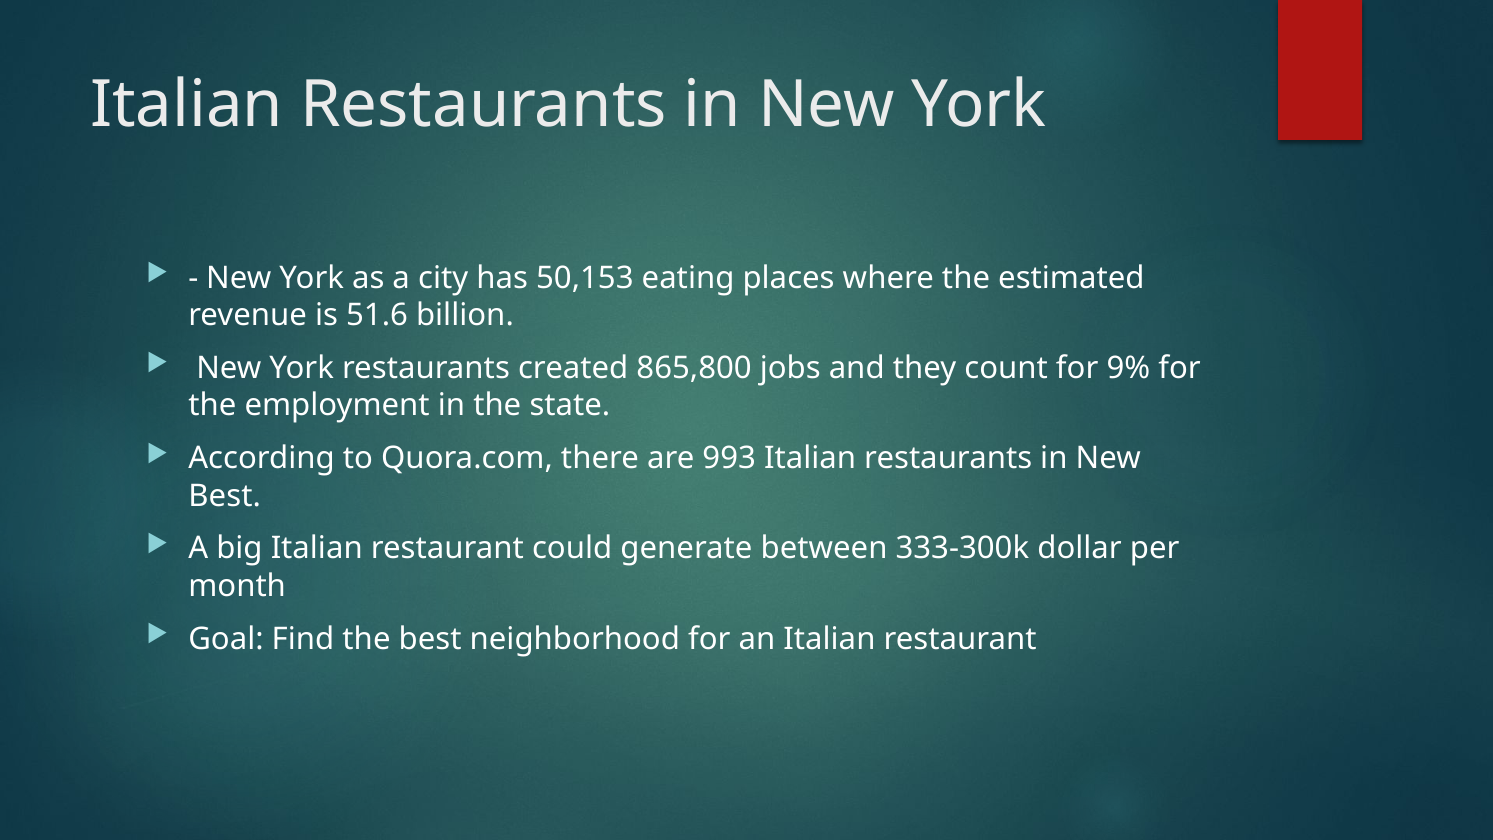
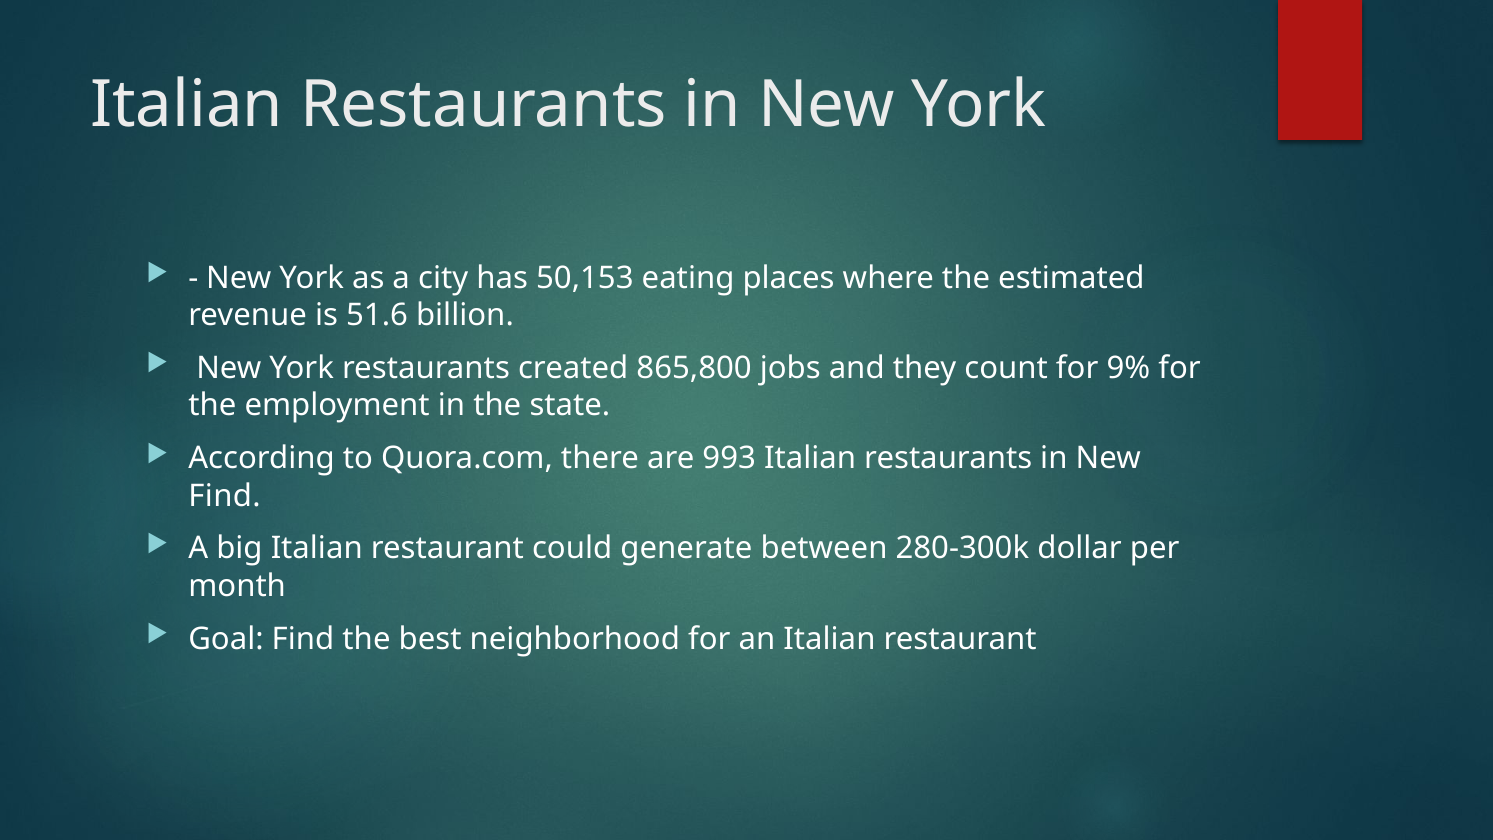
Best at (225, 496): Best -> Find
333-300k: 333-300k -> 280-300k
